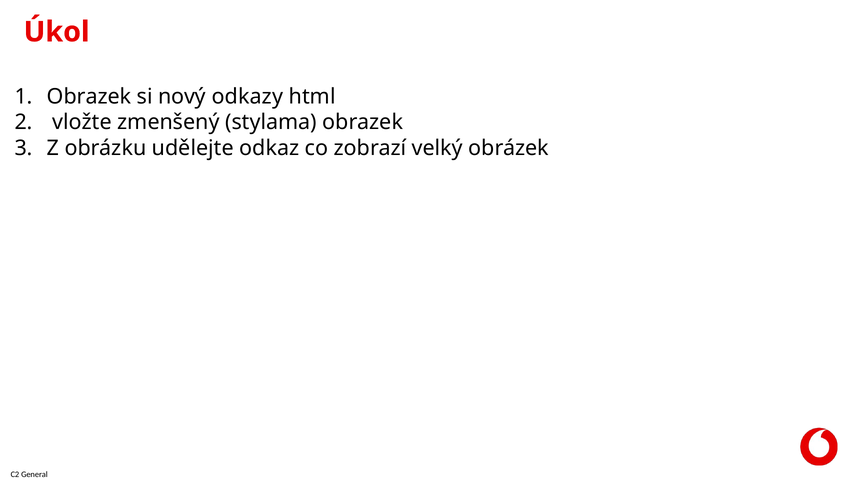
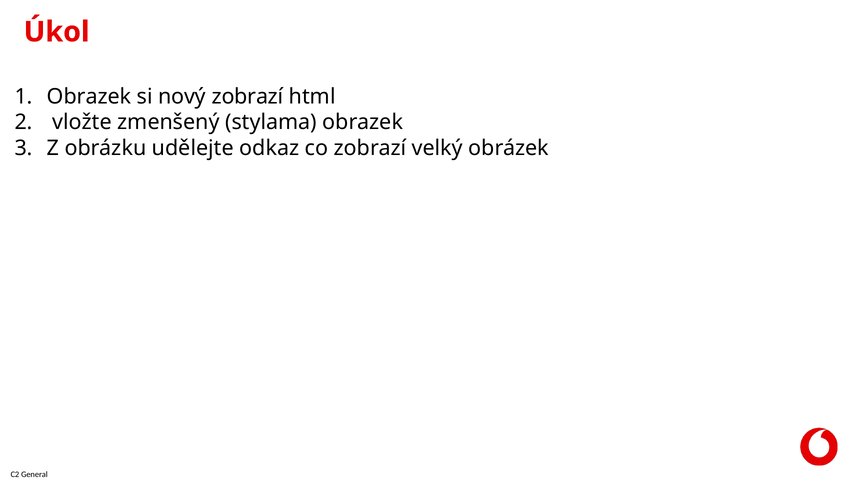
nový odkazy: odkazy -> zobrazí
